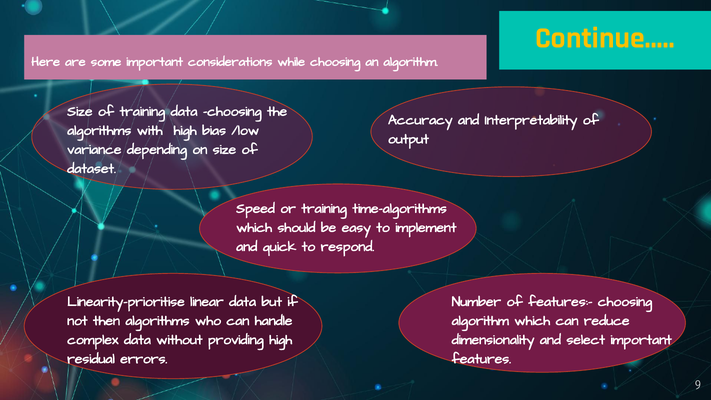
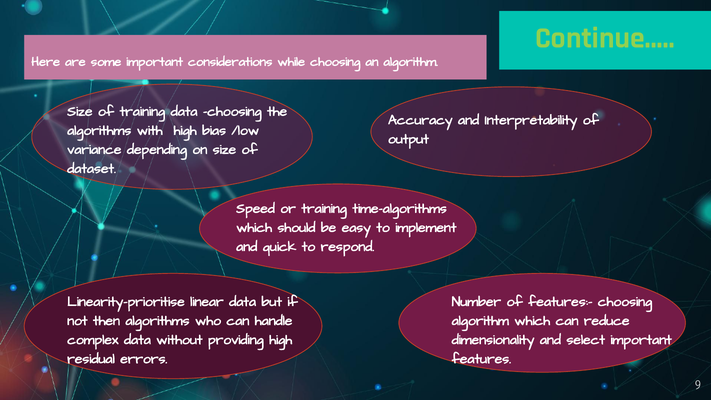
Continue… colour: yellow -> light green
